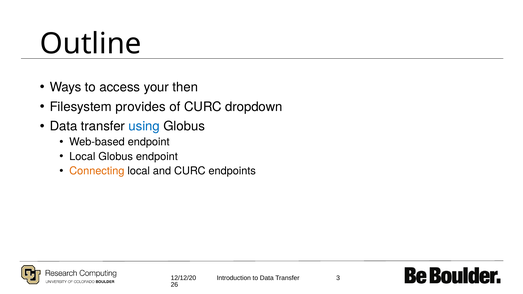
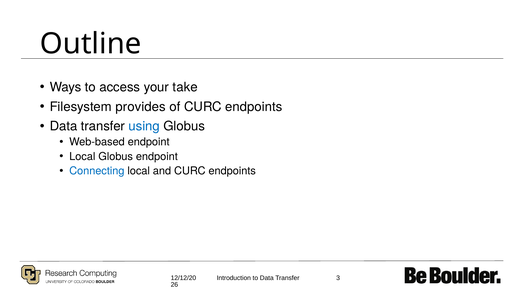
then: then -> take
of CURC dropdown: dropdown -> endpoints
Connecting colour: orange -> blue
